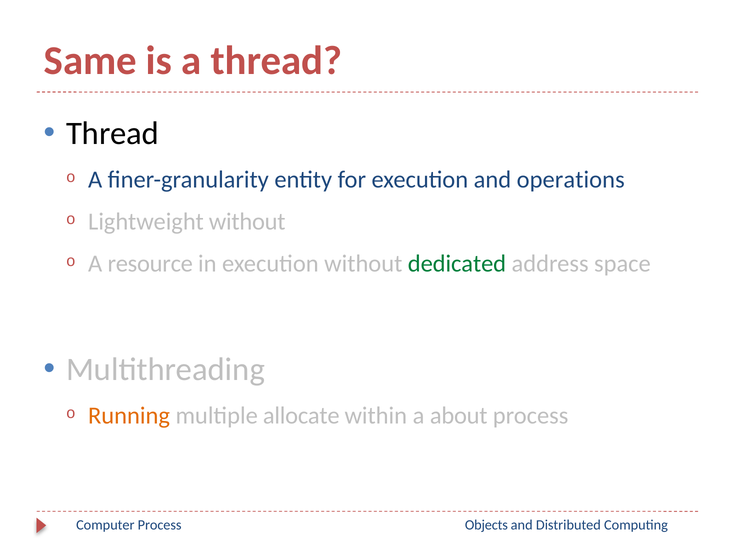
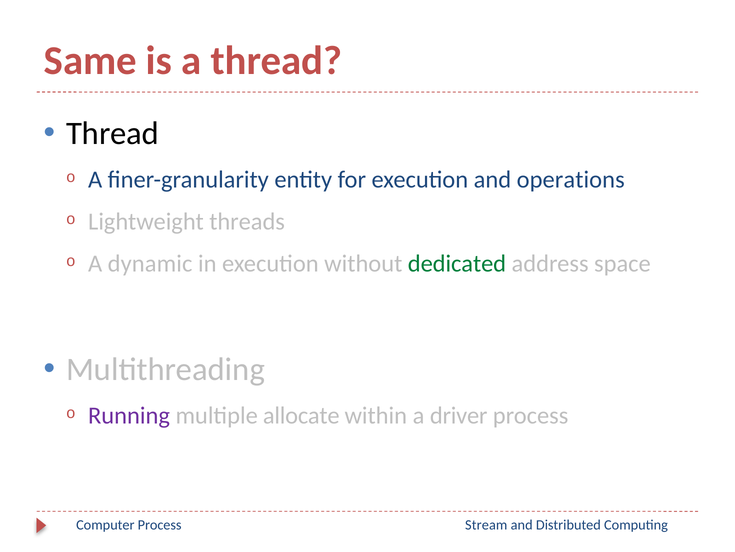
Lightweight without: without -> threads
resource: resource -> dynamic
Running colour: orange -> purple
about: about -> driver
Objects: Objects -> Stream
